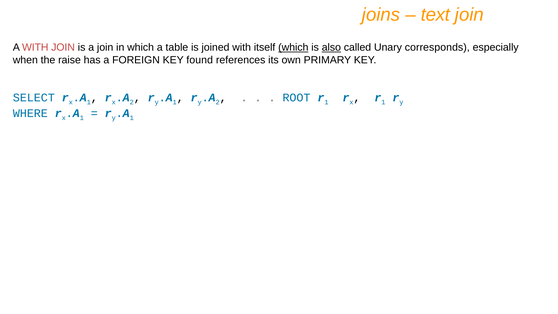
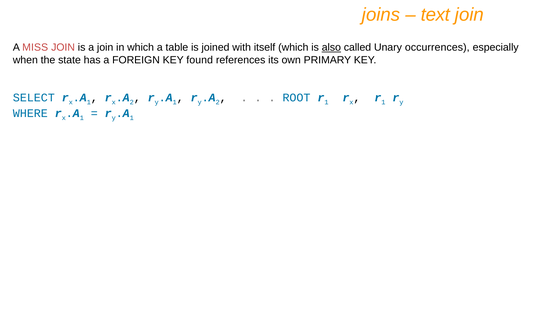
A WITH: WITH -> MISS
which at (293, 47) underline: present -> none
corresponds: corresponds -> occurrences
raise: raise -> state
